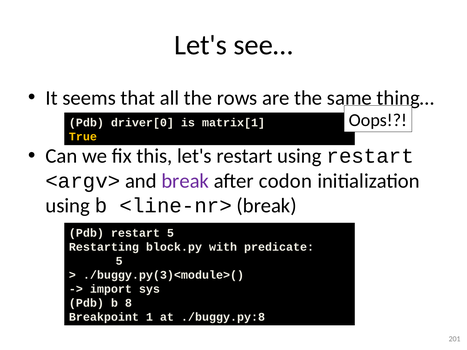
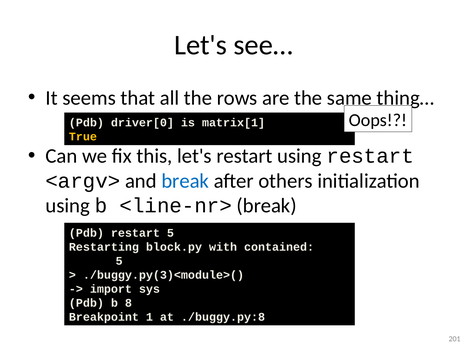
break at (185, 181) colour: purple -> blue
codon: codon -> others
predicate: predicate -> contained
